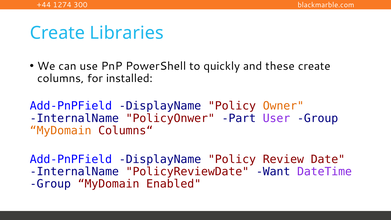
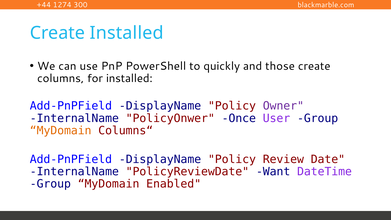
Create Libraries: Libraries -> Installed
these: these -> those
Owner colour: orange -> purple
Part: Part -> Once
